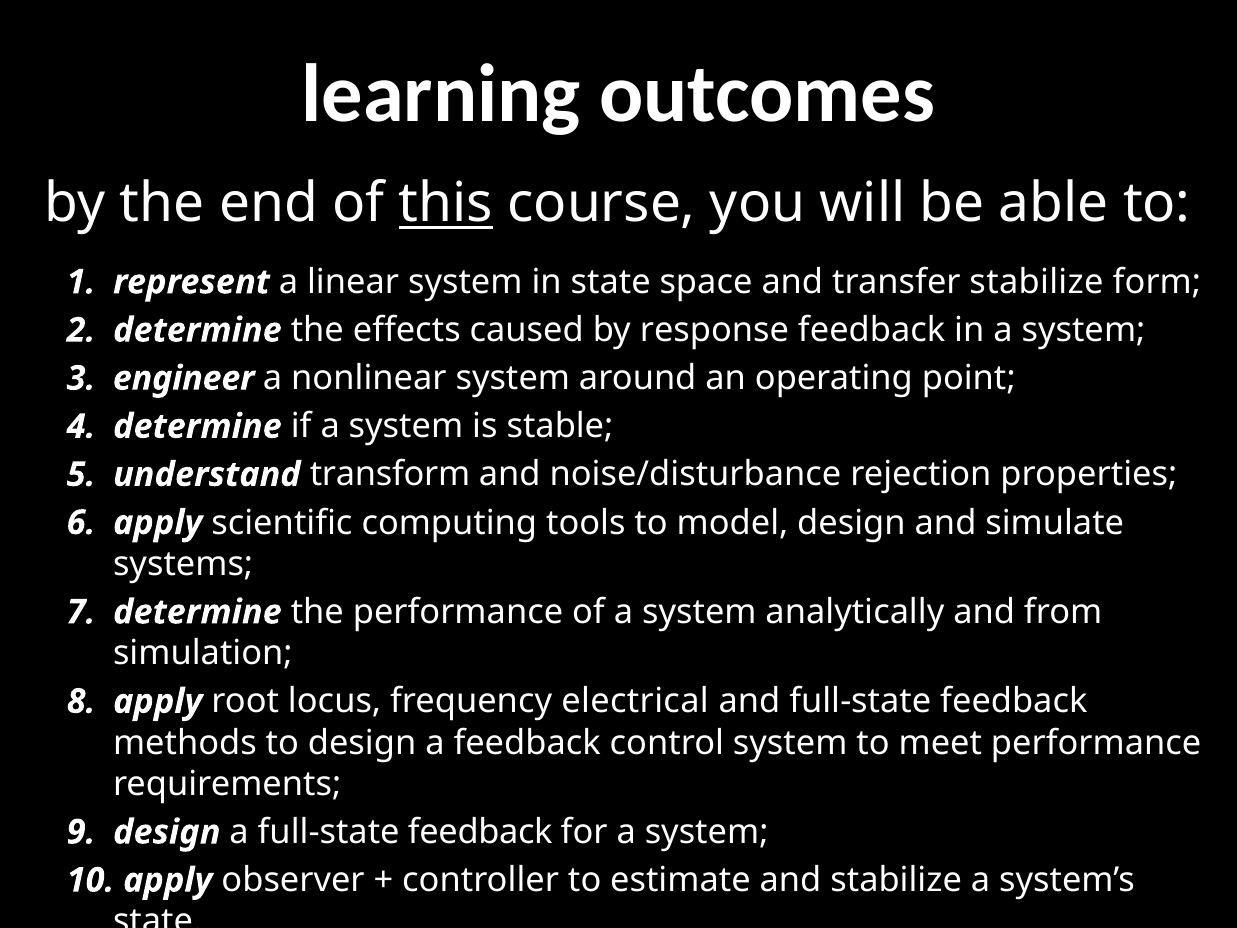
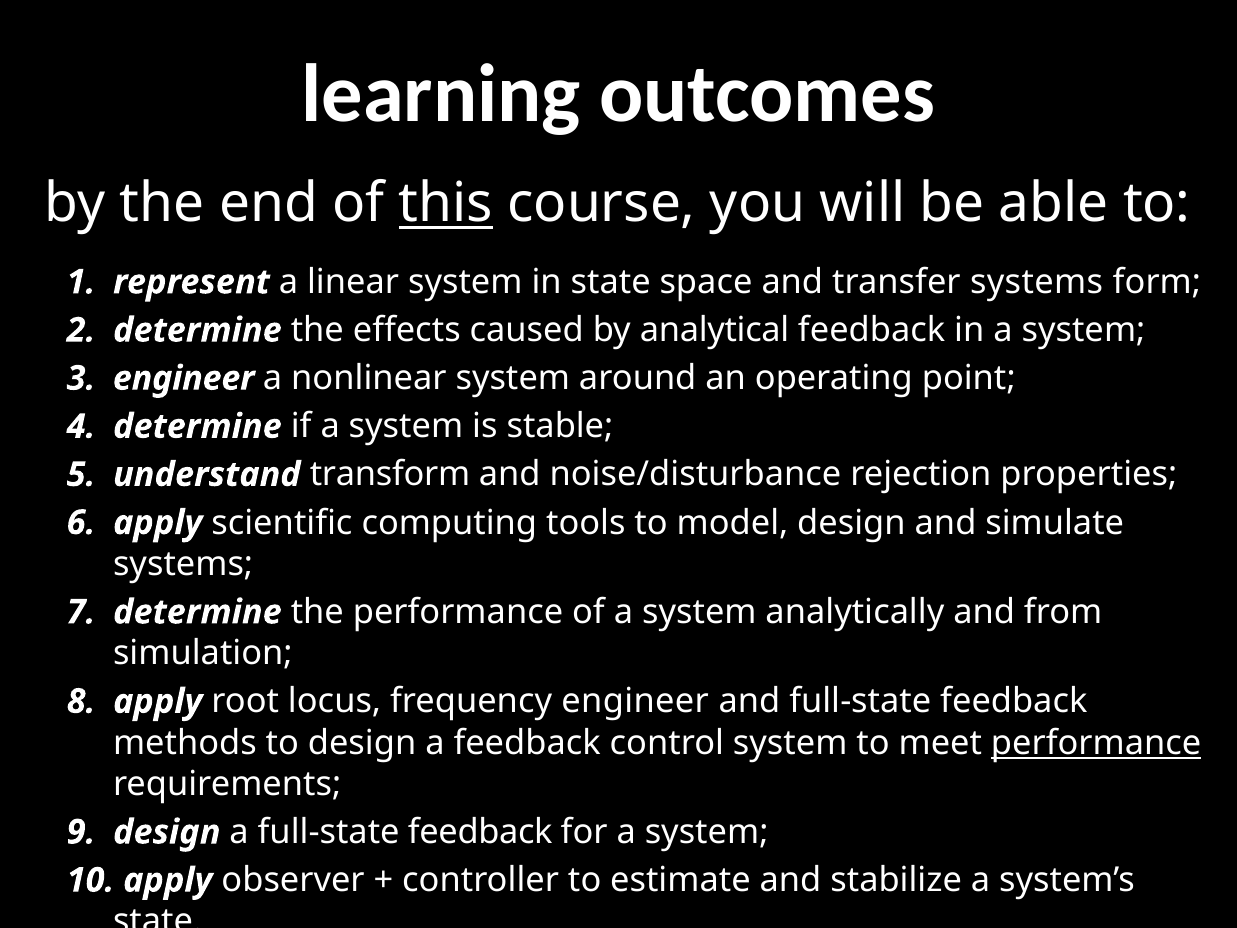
transfer stabilize: stabilize -> systems
response: response -> analytical
frequency electrical: electrical -> engineer
performance at (1096, 743) underline: none -> present
